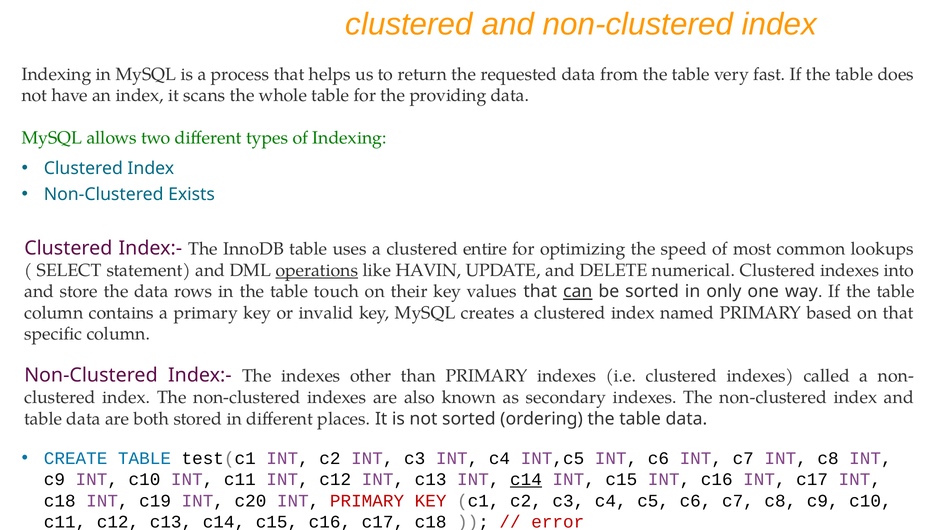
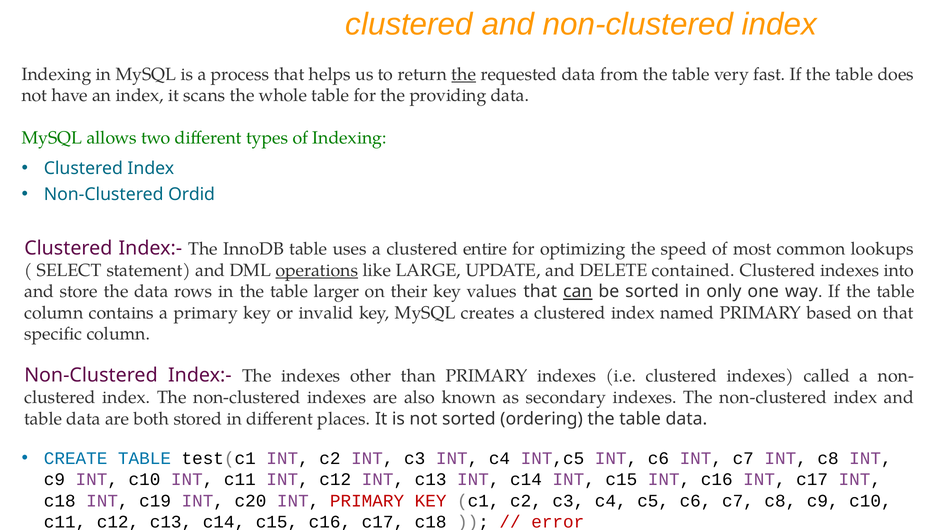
the at (464, 74) underline: none -> present
Exists: Exists -> Ordid
HAVIN: HAVIN -> LARGE
numerical: numerical -> contained
touch: touch -> larger
c14 at (526, 479) underline: present -> none
